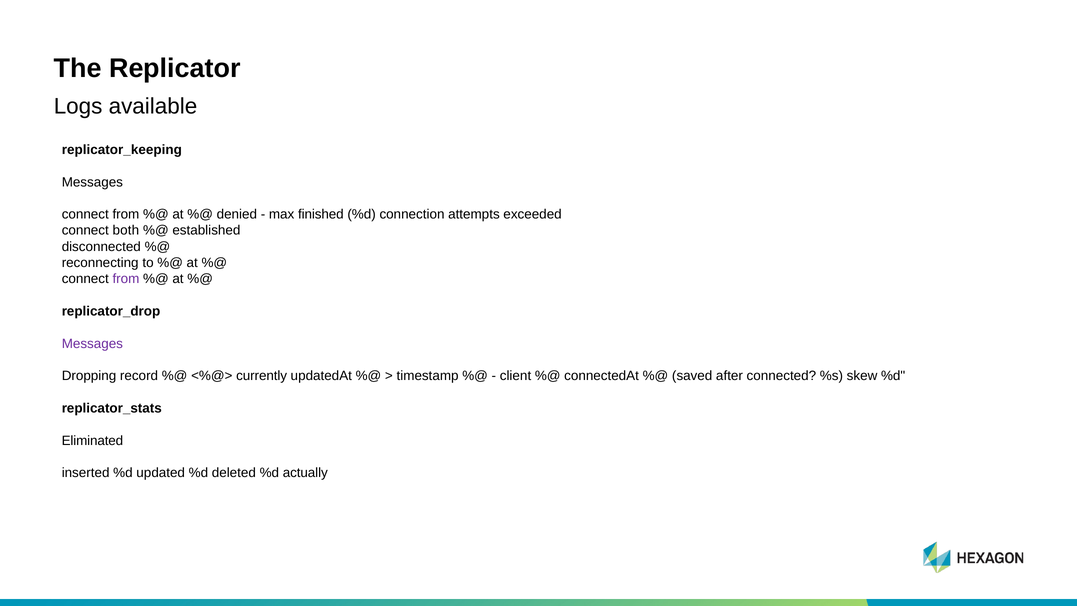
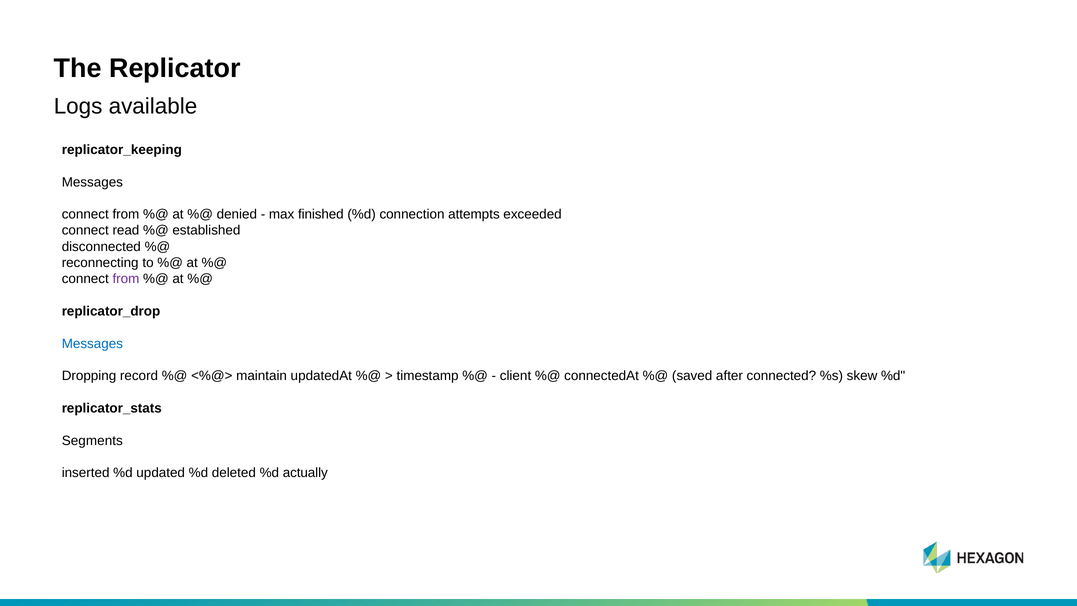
both: both -> read
Messages at (92, 344) colour: purple -> blue
currently: currently -> maintain
Eliminated: Eliminated -> Segments
